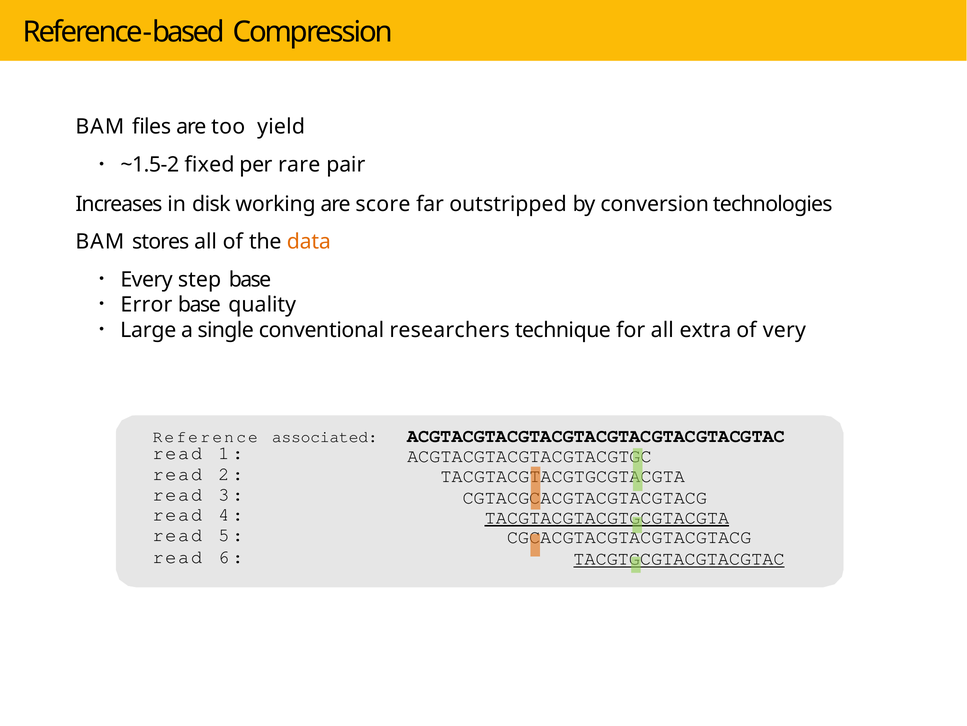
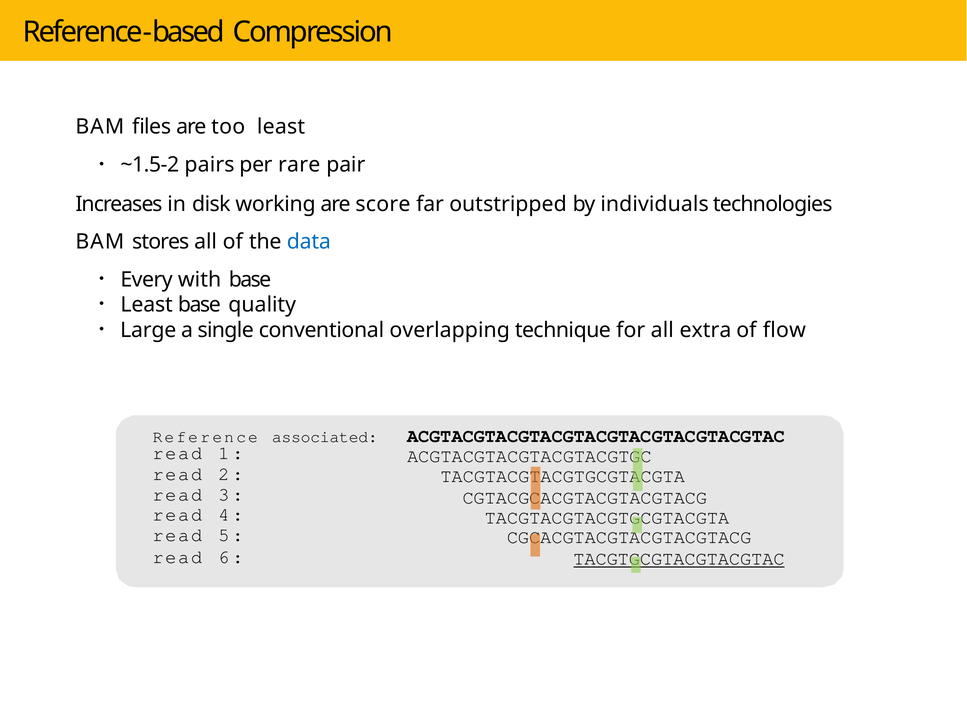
too yield: yield -> least
fixed: fixed -> pairs
conversion: conversion -> individuals
data colour: orange -> blue
step: step -> with
Error at (146, 305): Error -> Least
researchers: researchers -> overlapping
very: very -> flow
TACGTACGTACGTGCGTACGTA at (607, 518) underline: present -> none
